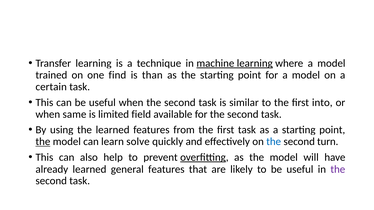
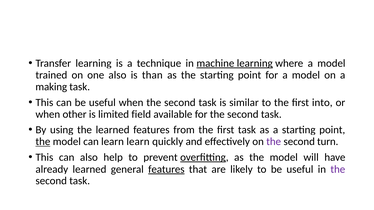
one find: find -> also
certain: certain -> making
same: same -> other
learn solve: solve -> learn
the at (274, 142) colour: blue -> purple
features at (166, 169) underline: none -> present
